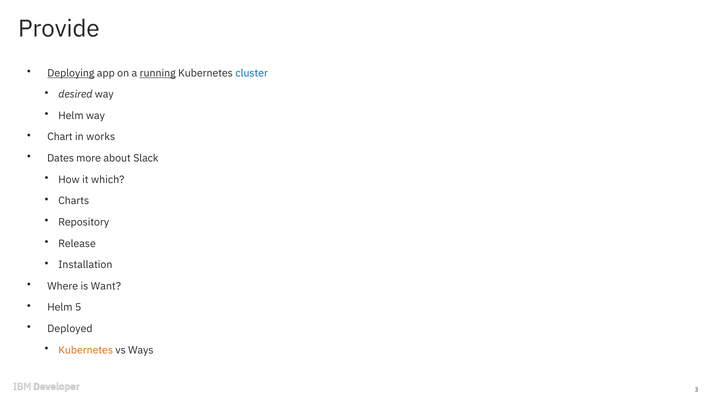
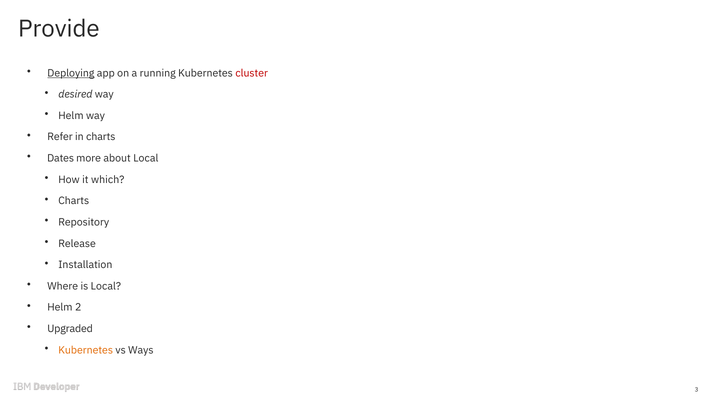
running underline: present -> none
cluster colour: blue -> red
Chart: Chart -> Refer
in works: works -> charts
about Slack: Slack -> Local
is Want: Want -> Local
5: 5 -> 2
Deployed: Deployed -> Upgraded
